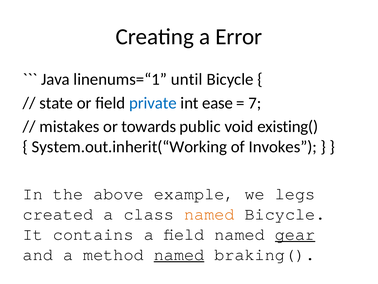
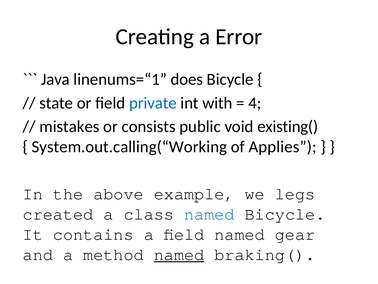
until: until -> does
ease: ease -> with
7: 7 -> 4
towards: towards -> consists
System.out.inherit(“Working: System.out.inherit(“Working -> System.out.calling(“Working
Invokes: Invokes -> Applies
named at (209, 214) colour: orange -> blue
gear underline: present -> none
